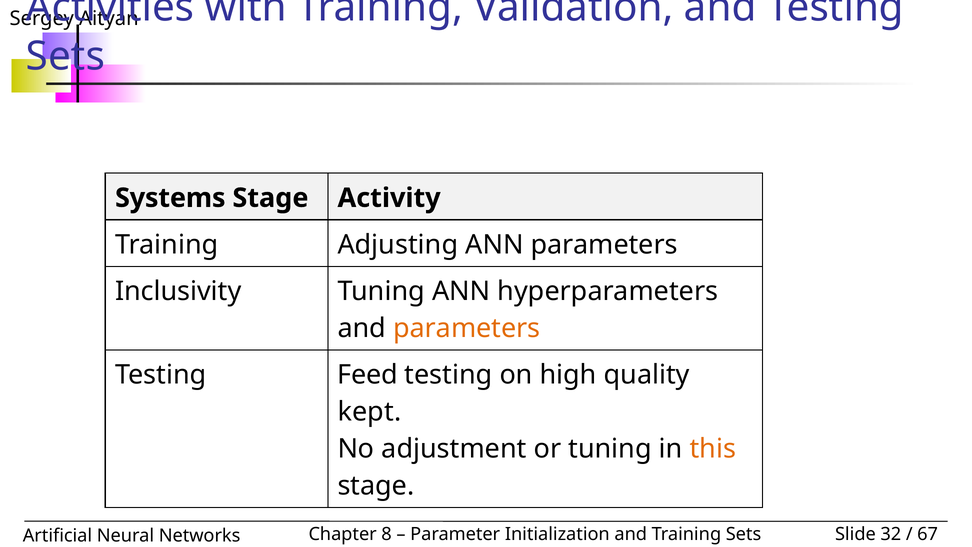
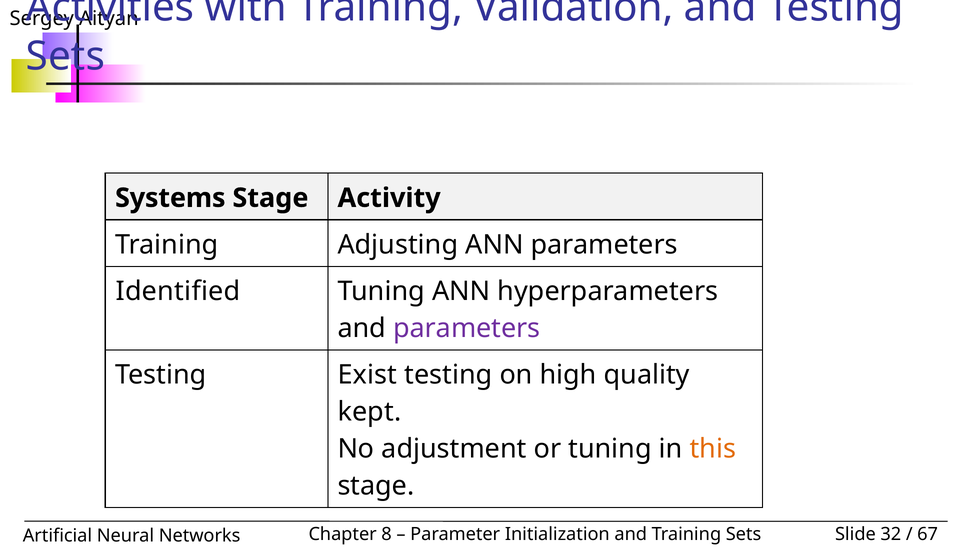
Inclusivity: Inclusivity -> Identified
parameters at (467, 328) colour: orange -> purple
Feed: Feed -> Exist
